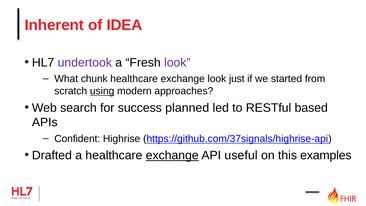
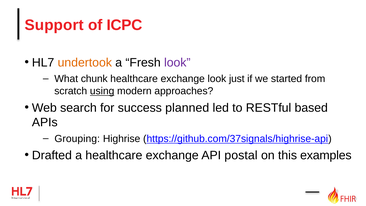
Inherent: Inherent -> Support
IDEA: IDEA -> ICPC
undertook colour: purple -> orange
Confident: Confident -> Grouping
exchange at (172, 155) underline: present -> none
useful: useful -> postal
